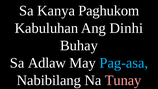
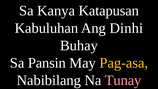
Paghukom: Paghukom -> Katapusan
Adlaw: Adlaw -> Pansin
Pag-asa colour: light blue -> yellow
